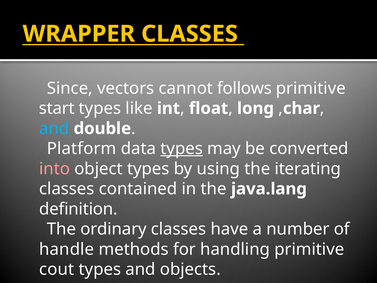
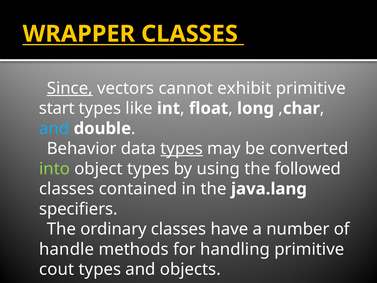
Since underline: none -> present
follows: follows -> exhibit
Platform: Platform -> Behavior
into colour: pink -> light green
iterating: iterating -> followed
definition: definition -> specifiers
